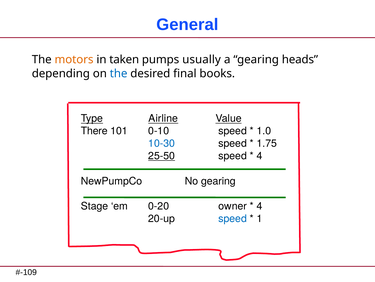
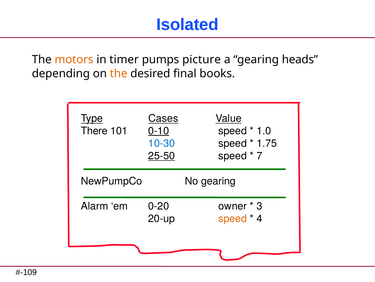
General: General -> Isolated
taken: taken -> timer
usually: usually -> picture
the at (119, 73) colour: blue -> orange
Airline: Airline -> Cases
0-10 underline: none -> present
4 at (260, 156): 4 -> 7
Stage: Stage -> Alarm
4 at (260, 206): 4 -> 3
speed at (233, 218) colour: blue -> orange
1: 1 -> 4
